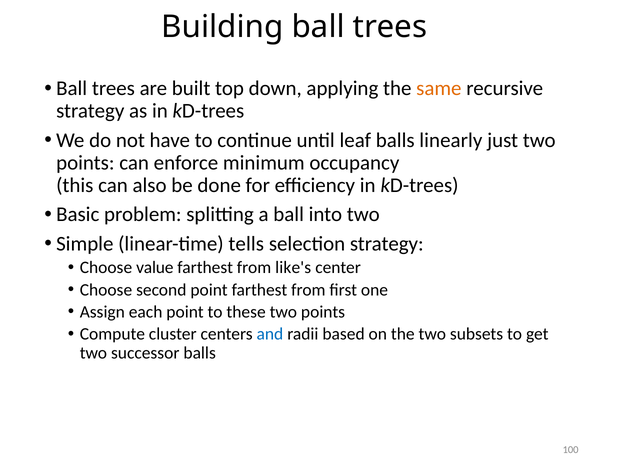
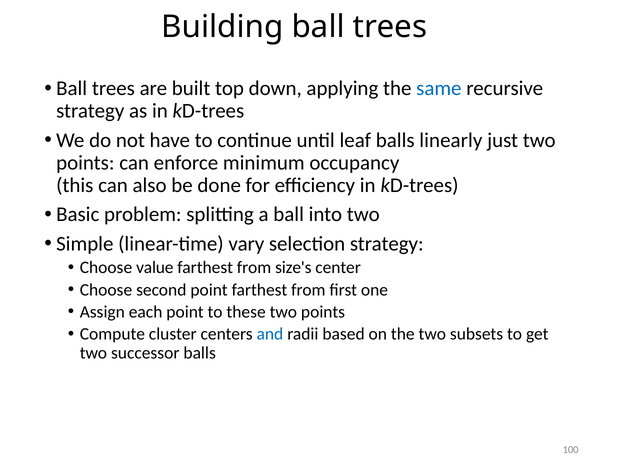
same colour: orange -> blue
tells: tells -> vary
like's: like's -> size's
